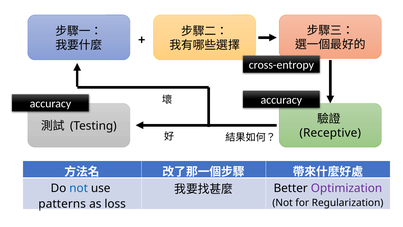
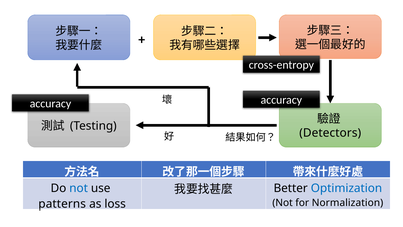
Receptive: Receptive -> Detectors
Optimization colour: purple -> blue
Regularization: Regularization -> Normalization
